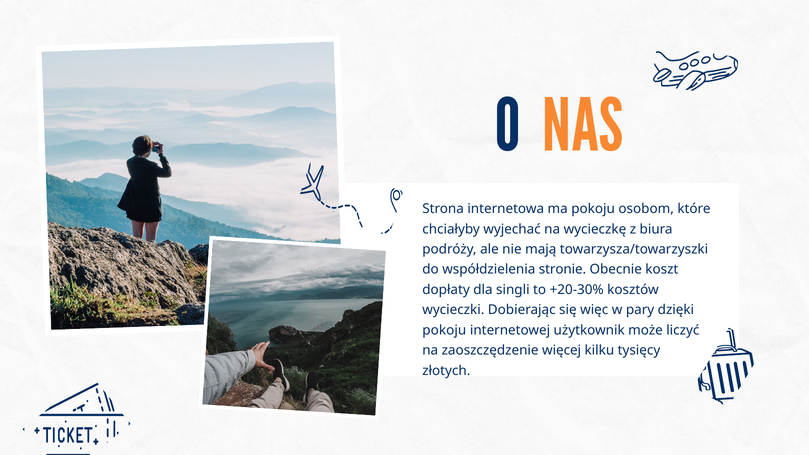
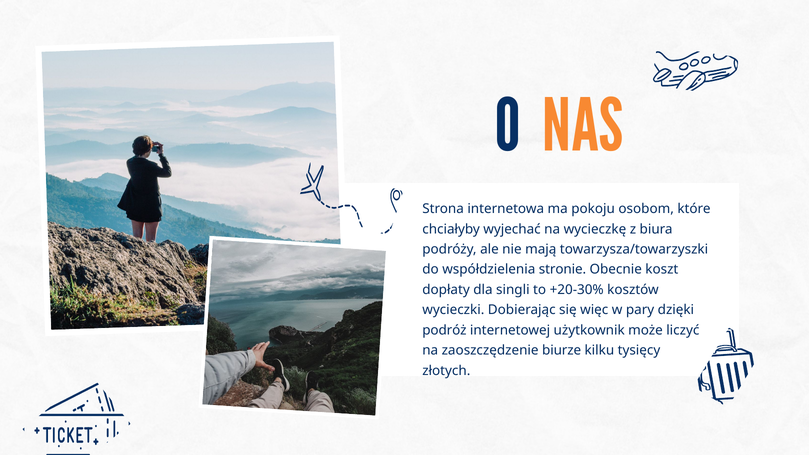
pokoju at (444, 330): pokoju -> podróż
więcej: więcej -> biurze
